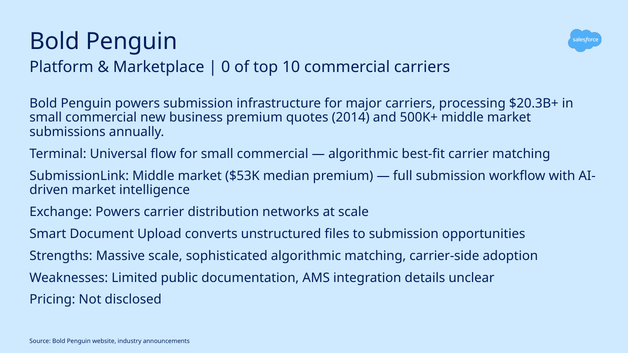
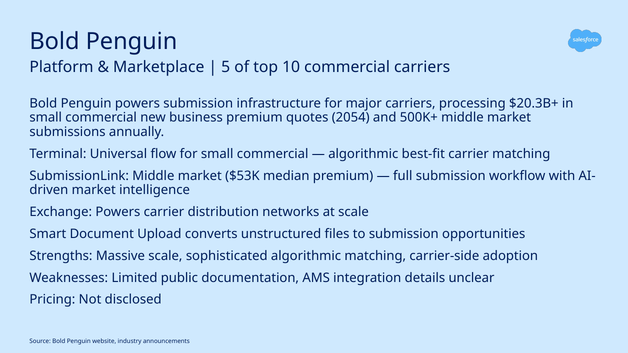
0: 0 -> 5
2014: 2014 -> 2054
